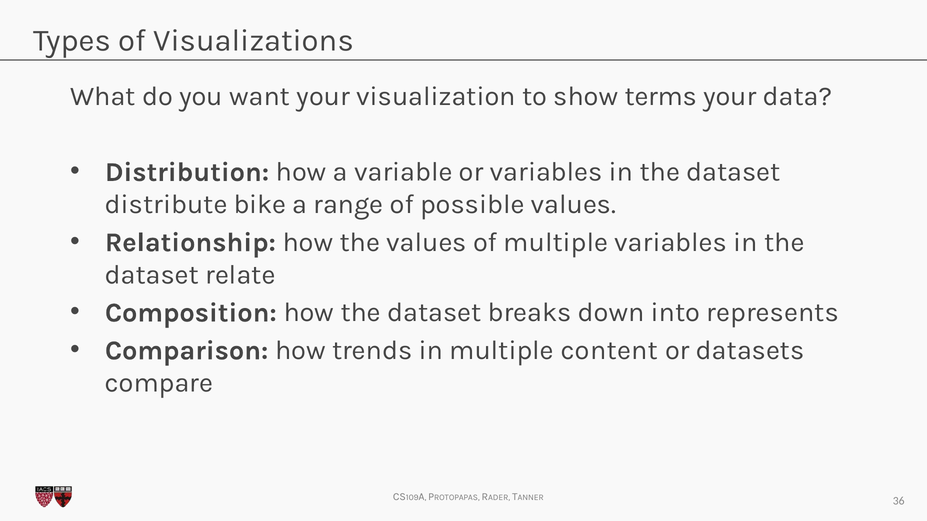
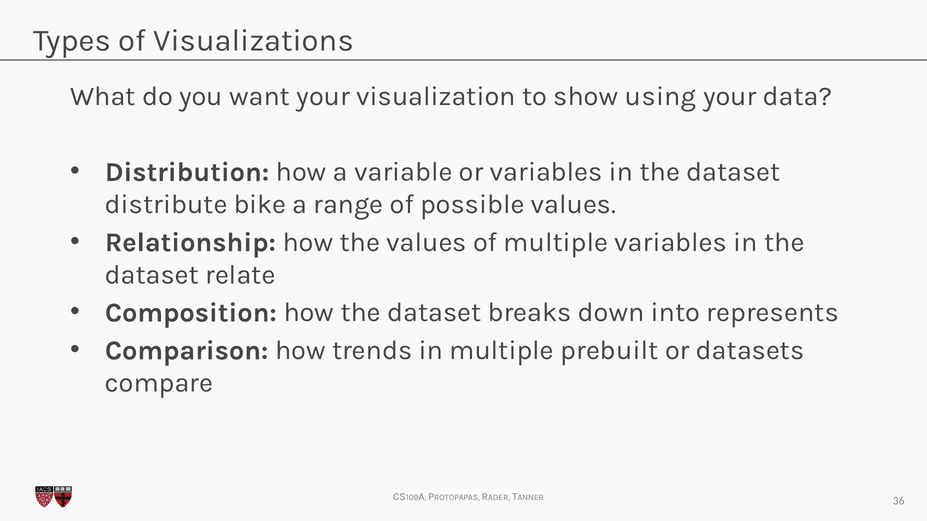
terms: terms -> using
content: content -> prebuilt
